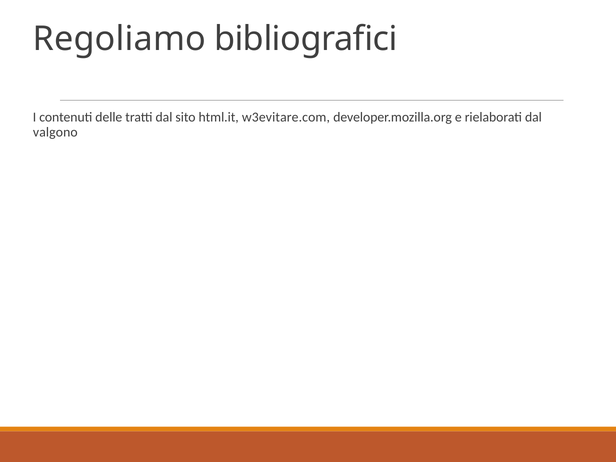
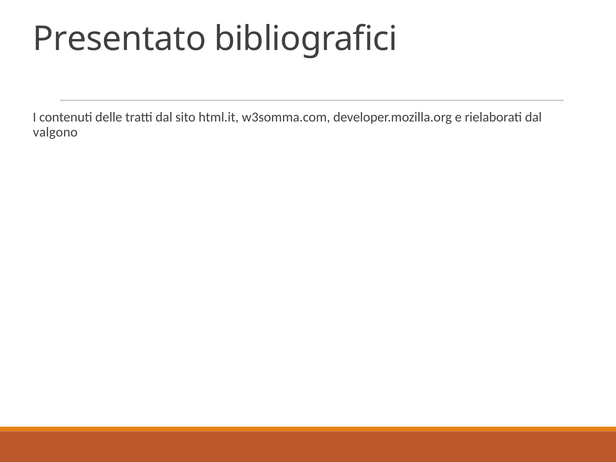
Regoliamo: Regoliamo -> Presentato
w3evitare.com: w3evitare.com -> w3somma.com
